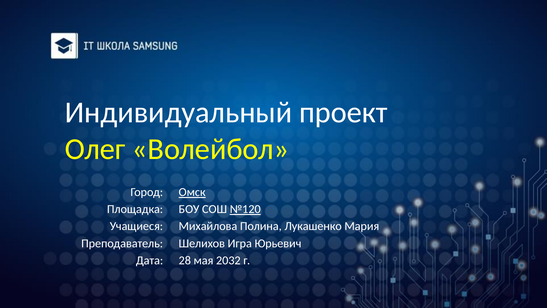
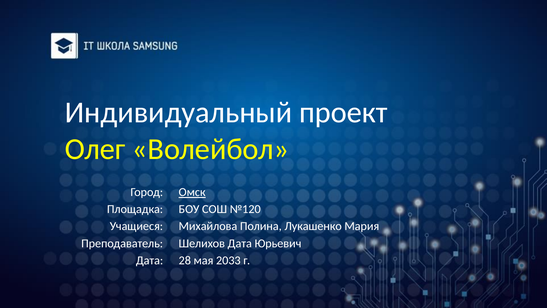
№120 underline: present -> none
Шелихов Игра: Игра -> Дата
2032: 2032 -> 2033
